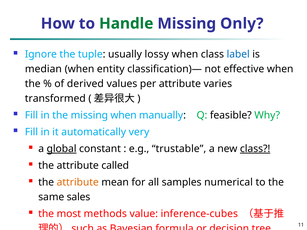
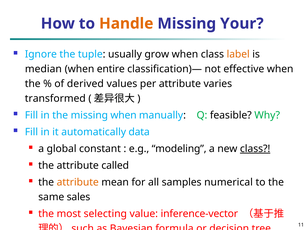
Handle colour: green -> orange
Only: Only -> Your
lossy: lossy -> grow
label colour: blue -> orange
entity: entity -> entire
very: very -> data
global underline: present -> none
trustable: trustable -> modeling
methods: methods -> selecting
inference-cubes: inference-cubes -> inference-vector
